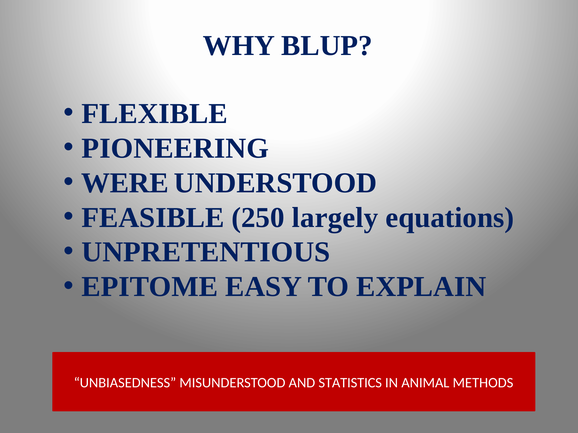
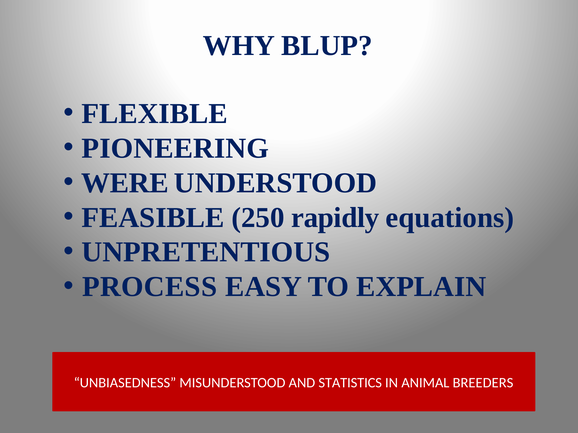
largely: largely -> rapidly
EPITOME: EPITOME -> PROCESS
METHODS: METHODS -> BREEDERS
